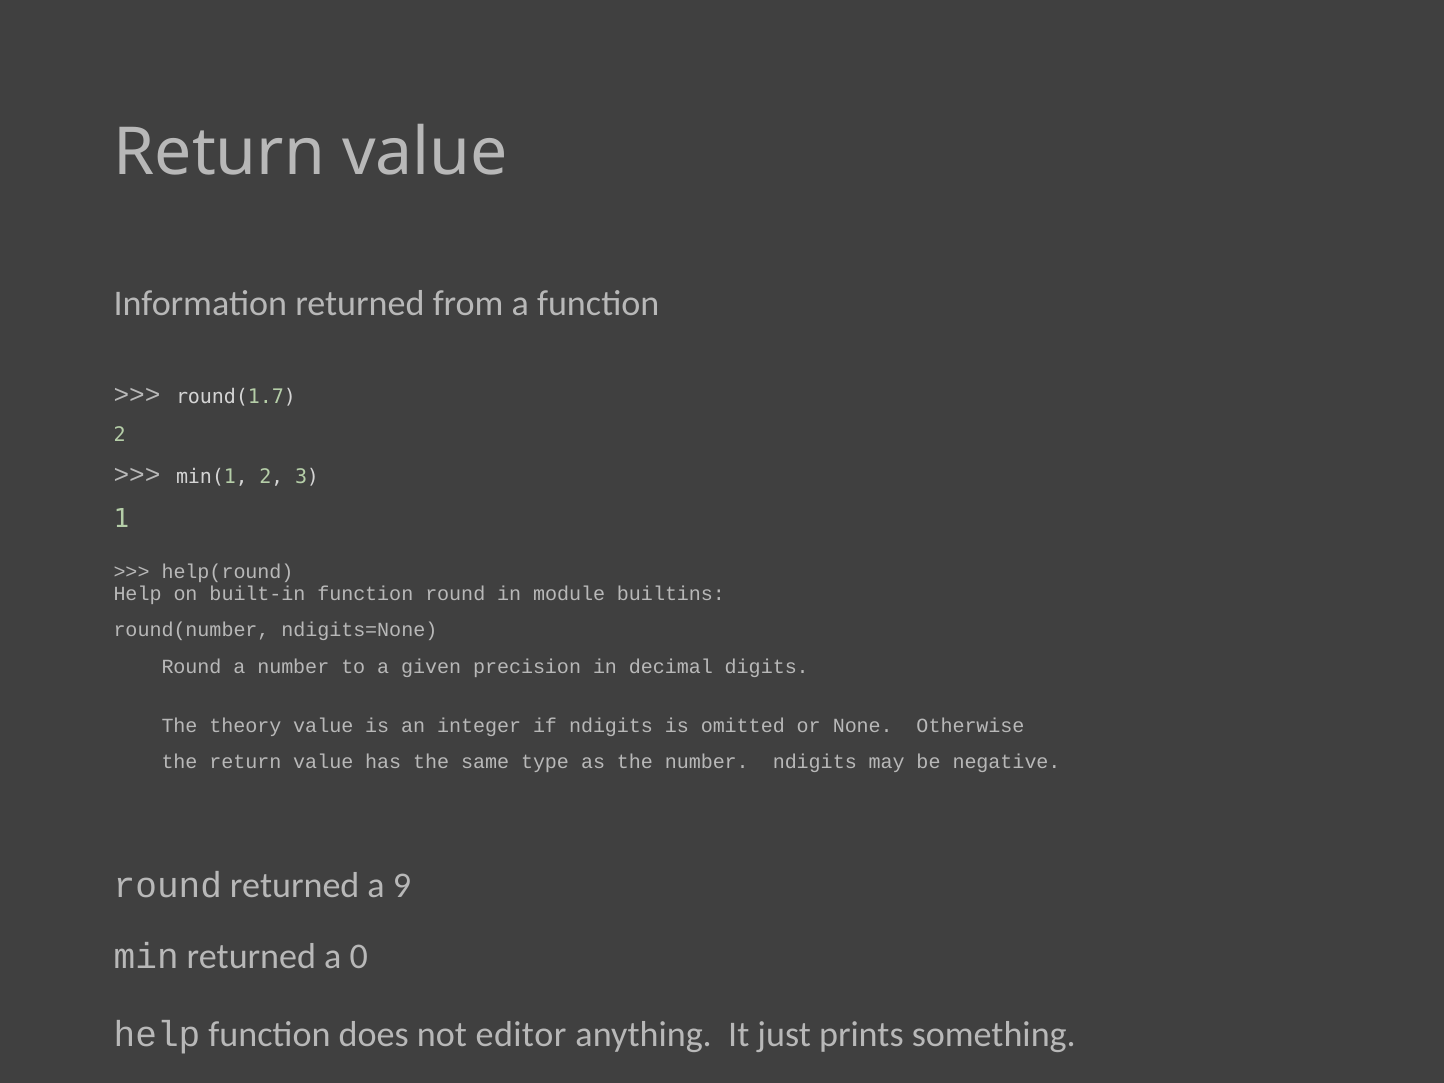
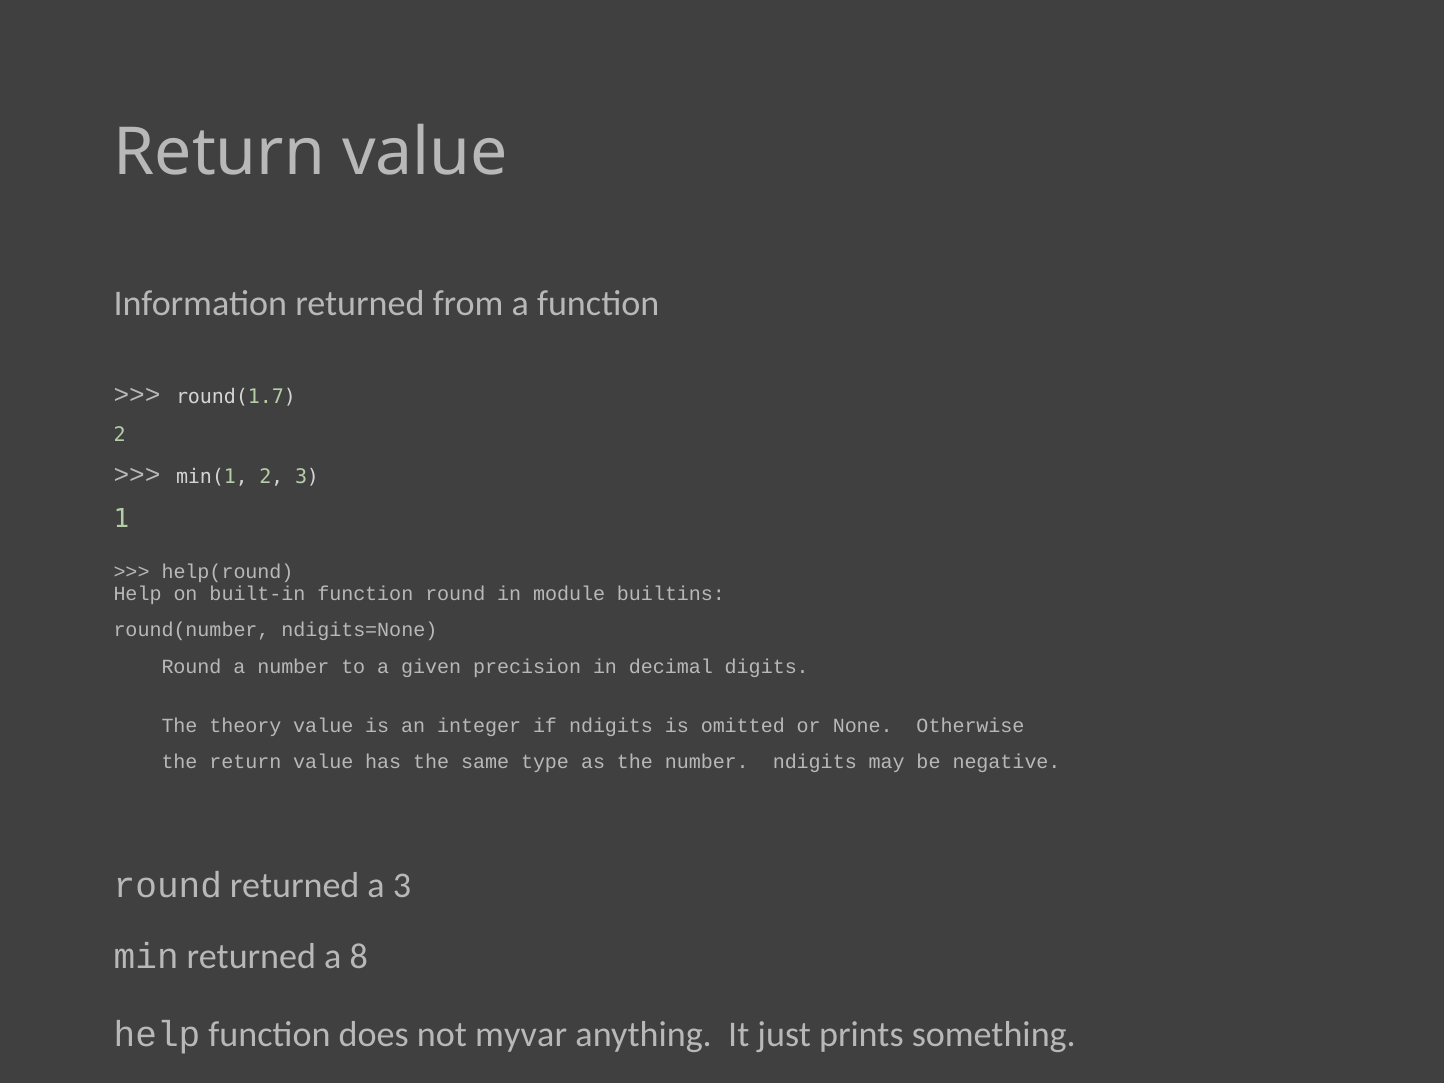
a 9: 9 -> 3
0: 0 -> 8
editor: editor -> myvar
